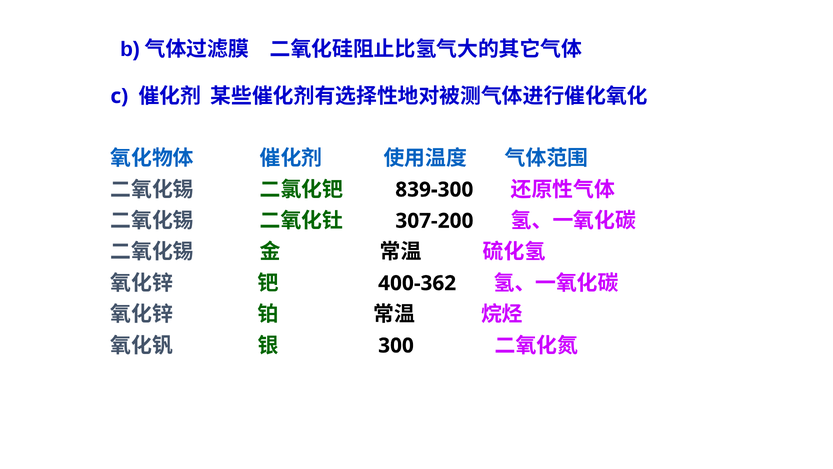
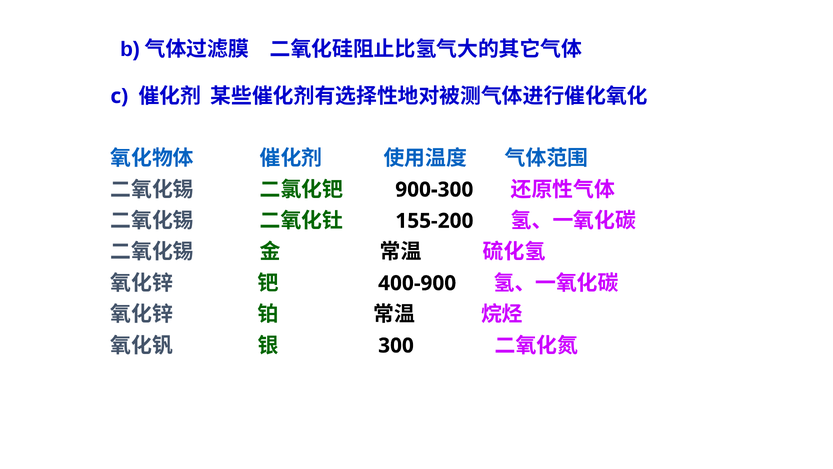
839-300: 839-300 -> 900-300
307-200: 307-200 -> 155-200
400-362: 400-362 -> 400-900
